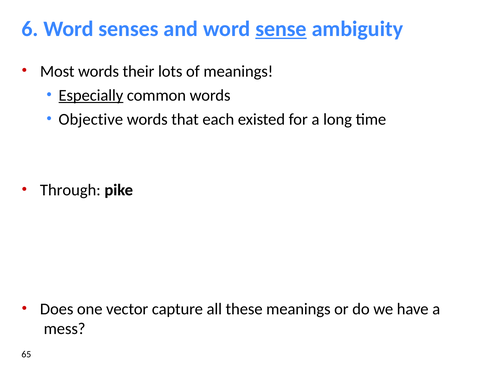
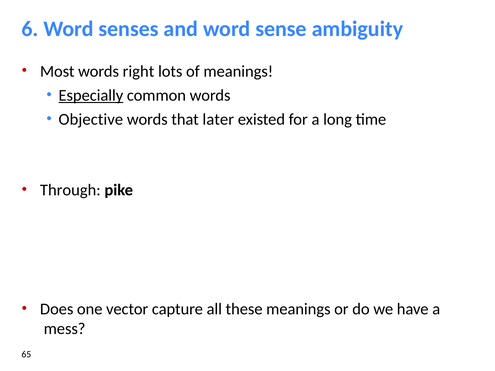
sense underline: present -> none
their: their -> right
each: each -> later
